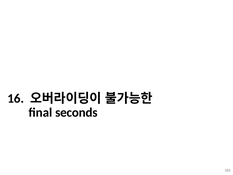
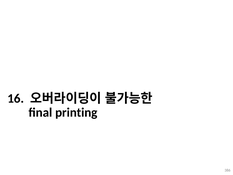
seconds: seconds -> printing
